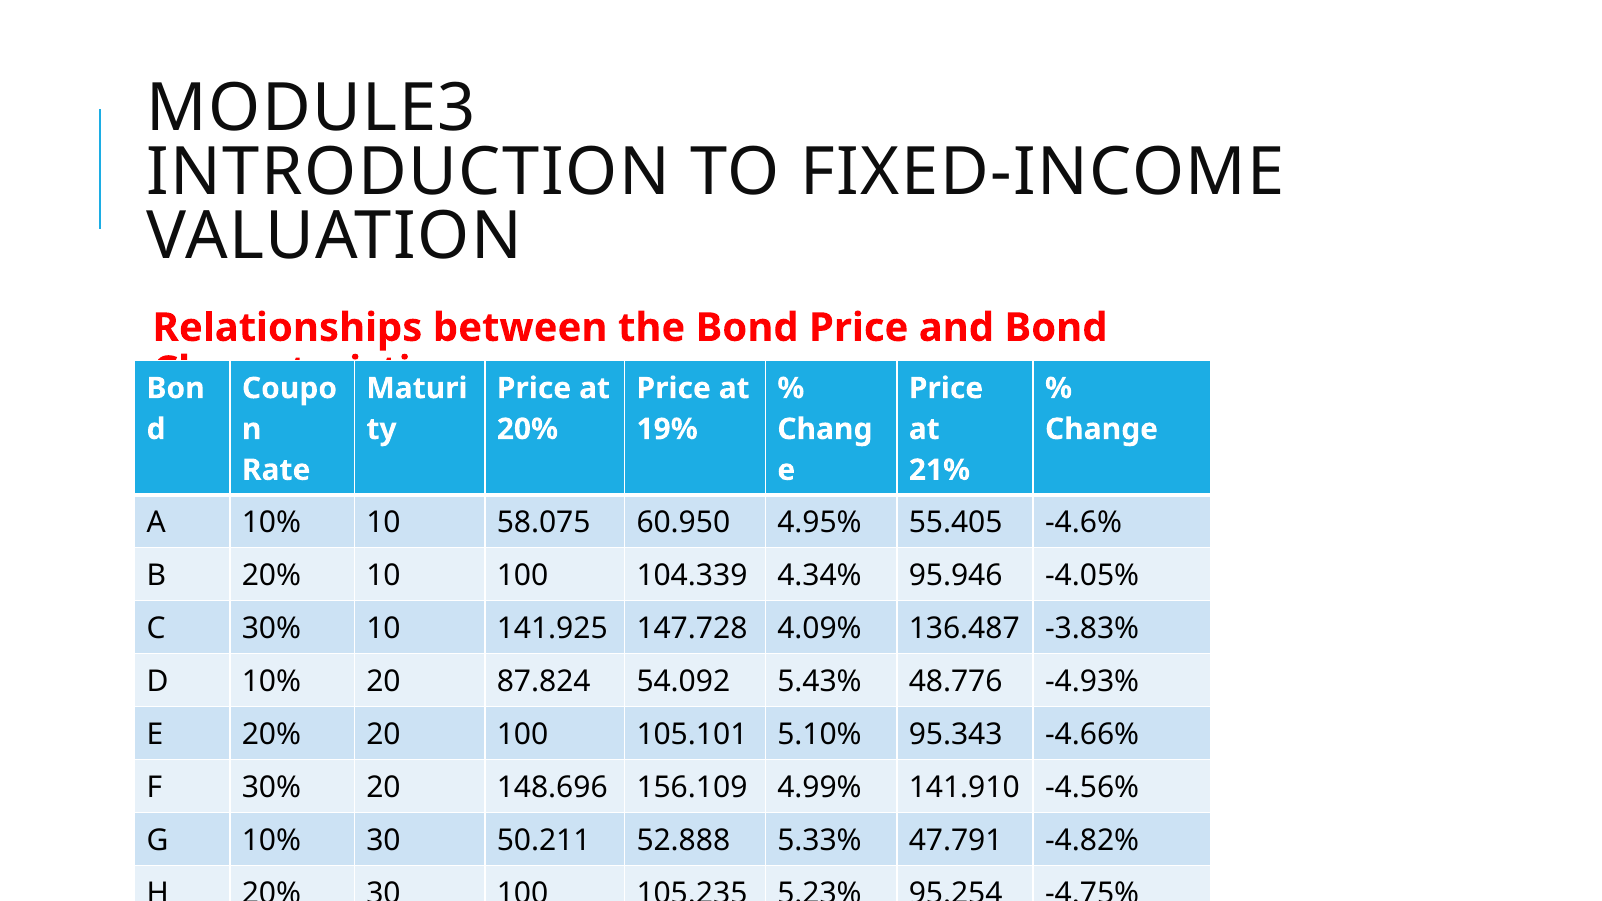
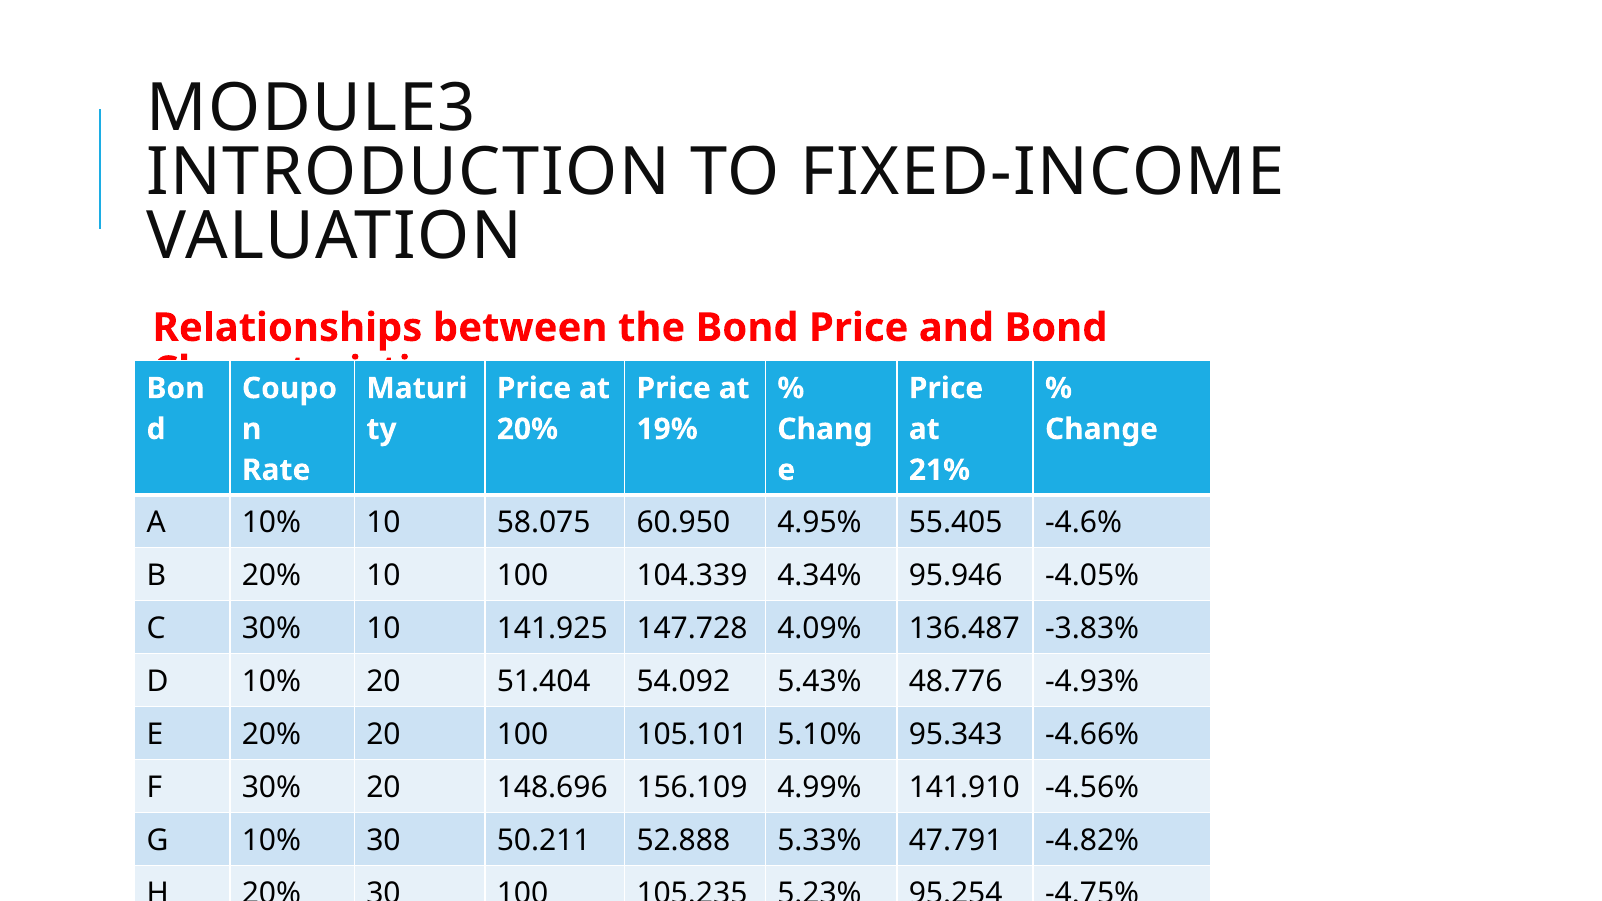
87.824: 87.824 -> 51.404
